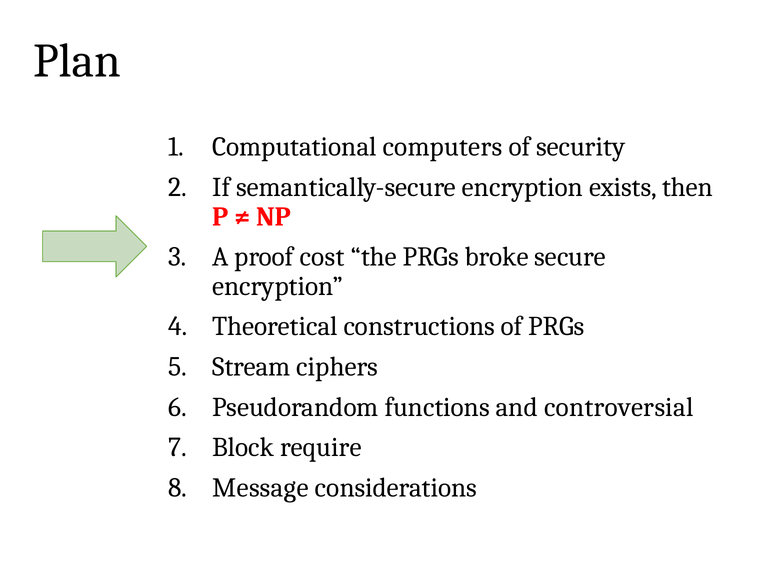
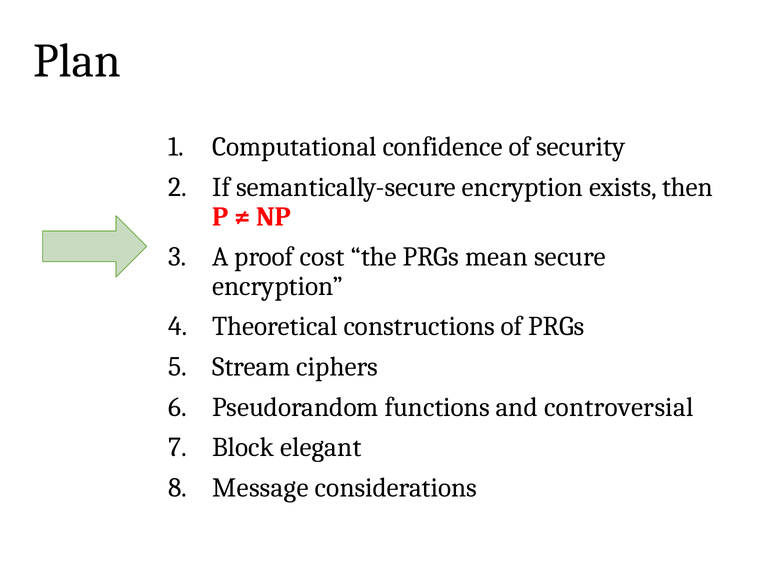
computers: computers -> confidence
broke: broke -> mean
require: require -> elegant
